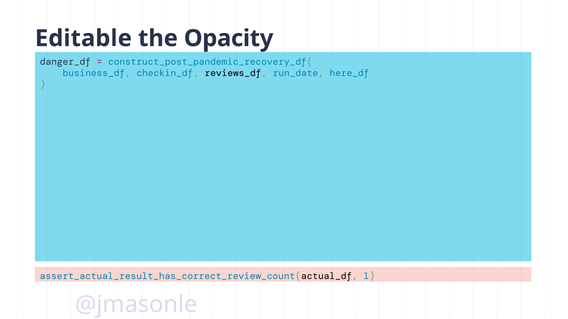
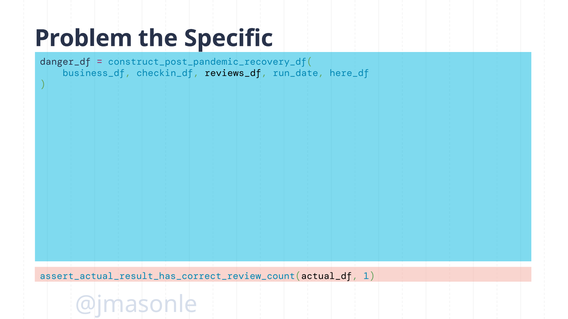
Editable: Editable -> Problem
Opacity: Opacity -> Specific
